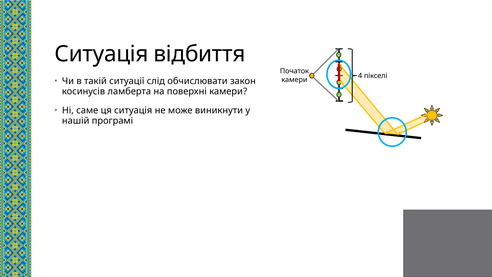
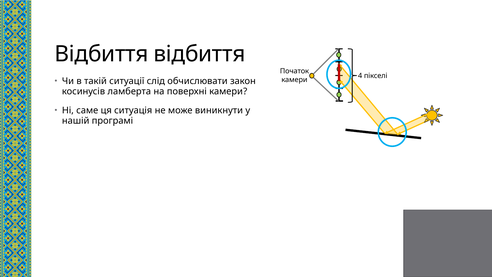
Ситуація at (102, 54): Ситуація -> Відбиття
